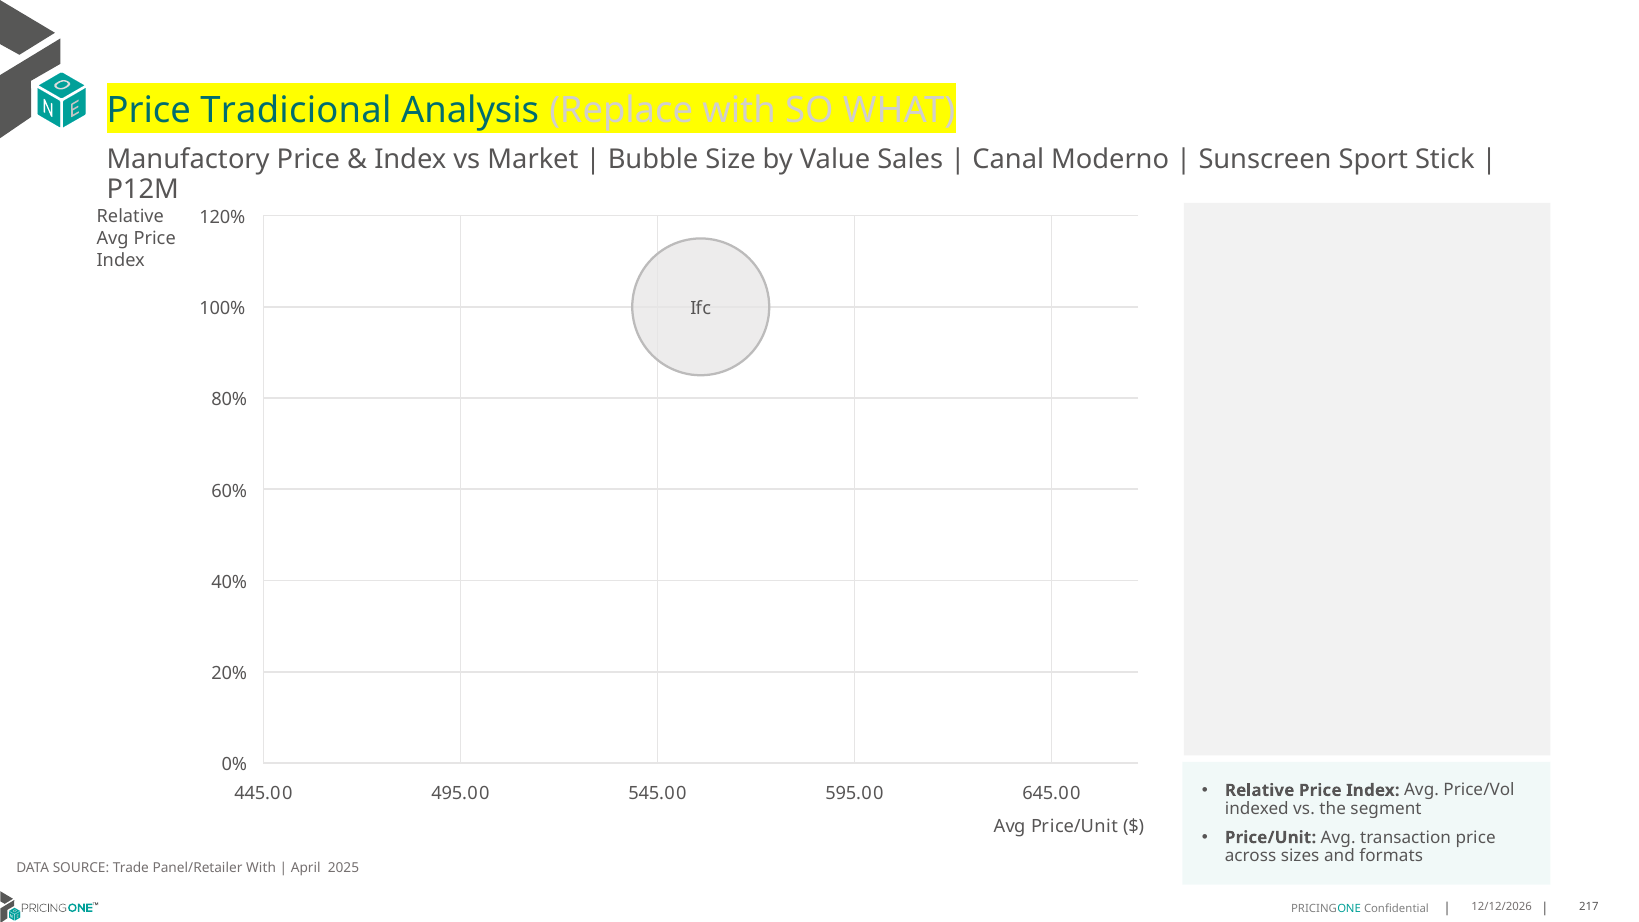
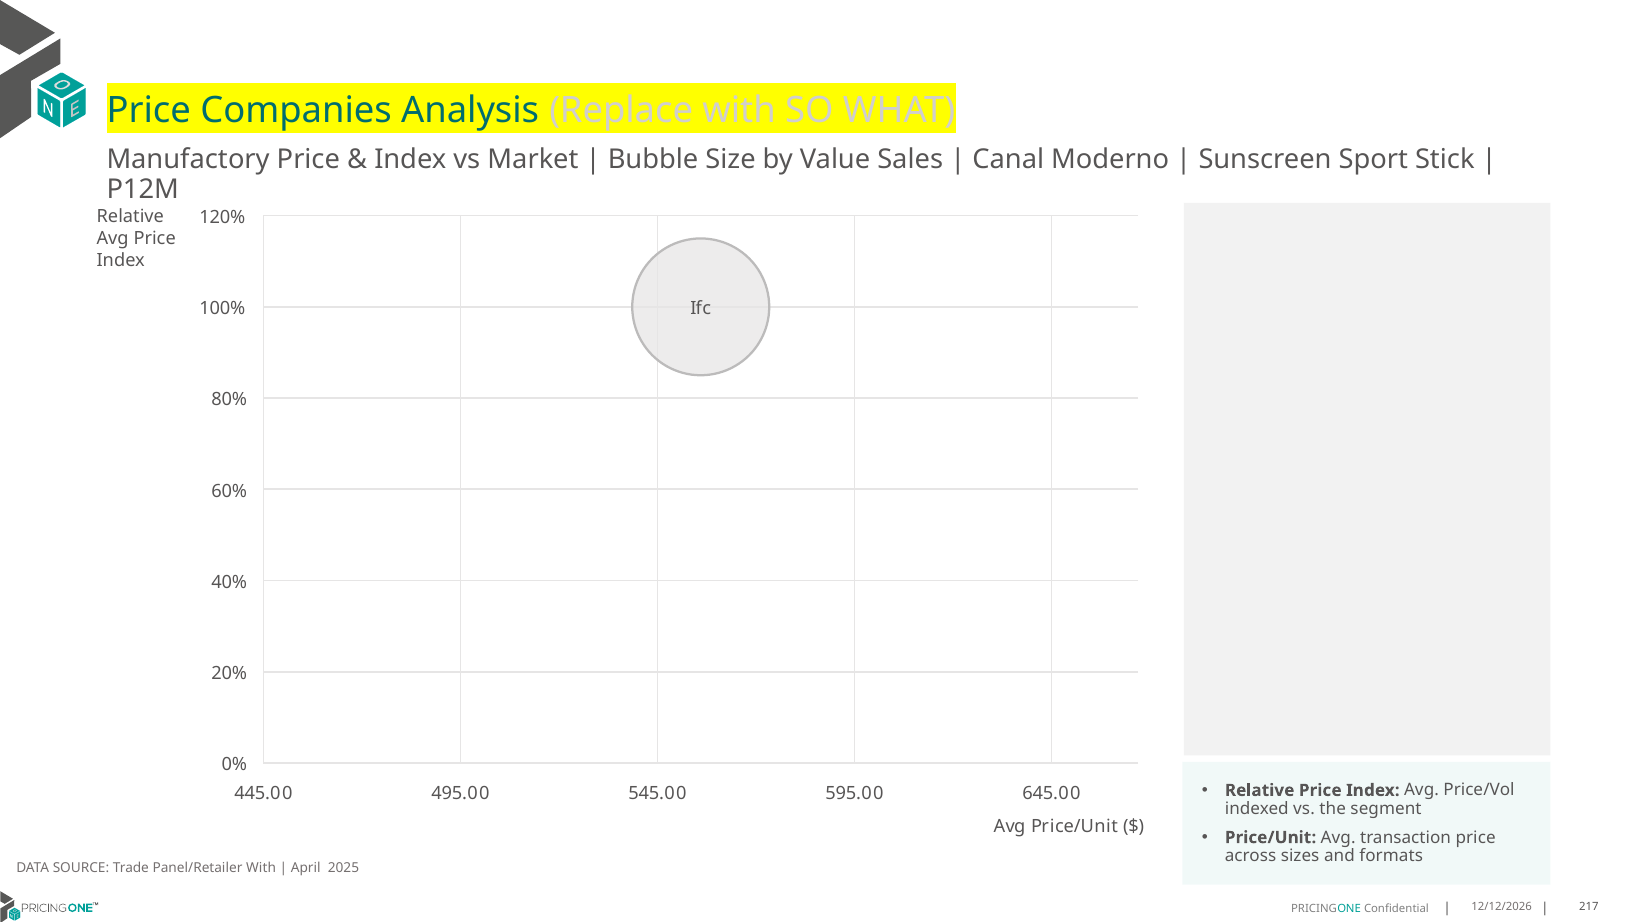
Tradicional: Tradicional -> Companies
